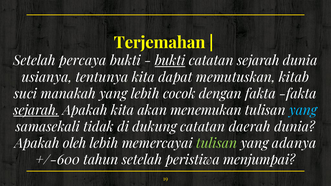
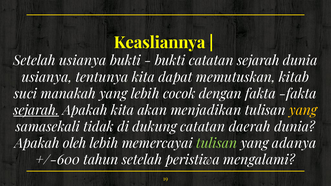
Terjemahan: Terjemahan -> Keasliannya
Setelah percaya: percaya -> usianya
bukti at (170, 61) underline: present -> none
menemukan: menemukan -> menjadikan
yang at (303, 110) colour: light blue -> yellow
menjumpai: menjumpai -> mengalami
